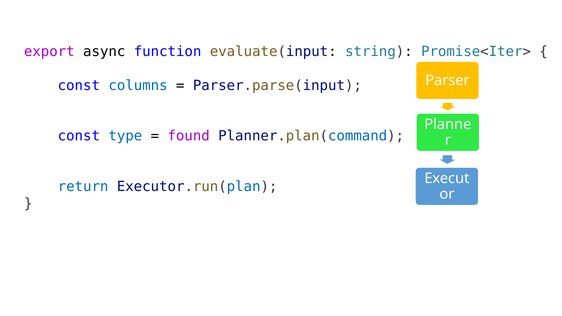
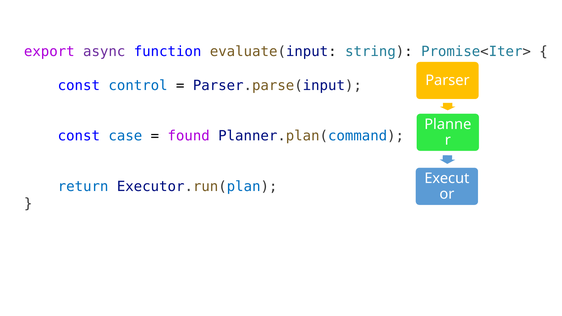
async colour: black -> purple
columns: columns -> control
type: type -> case
